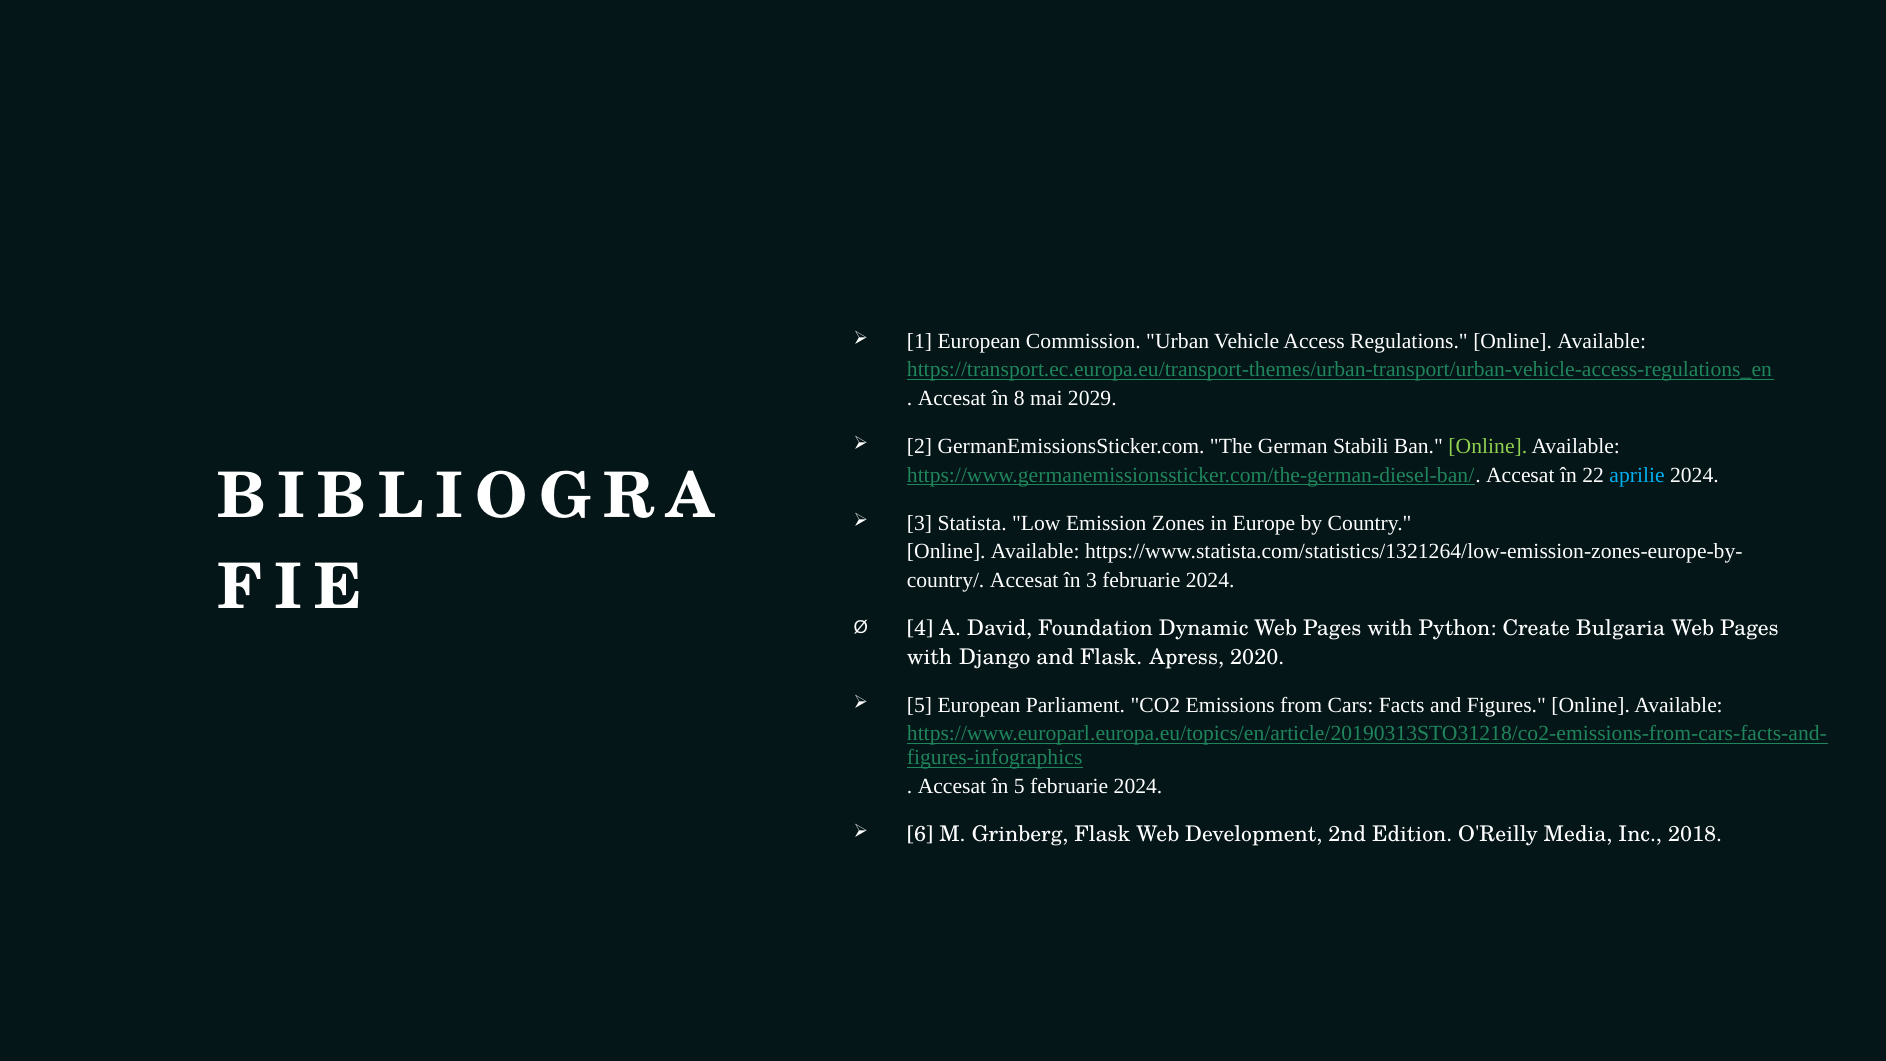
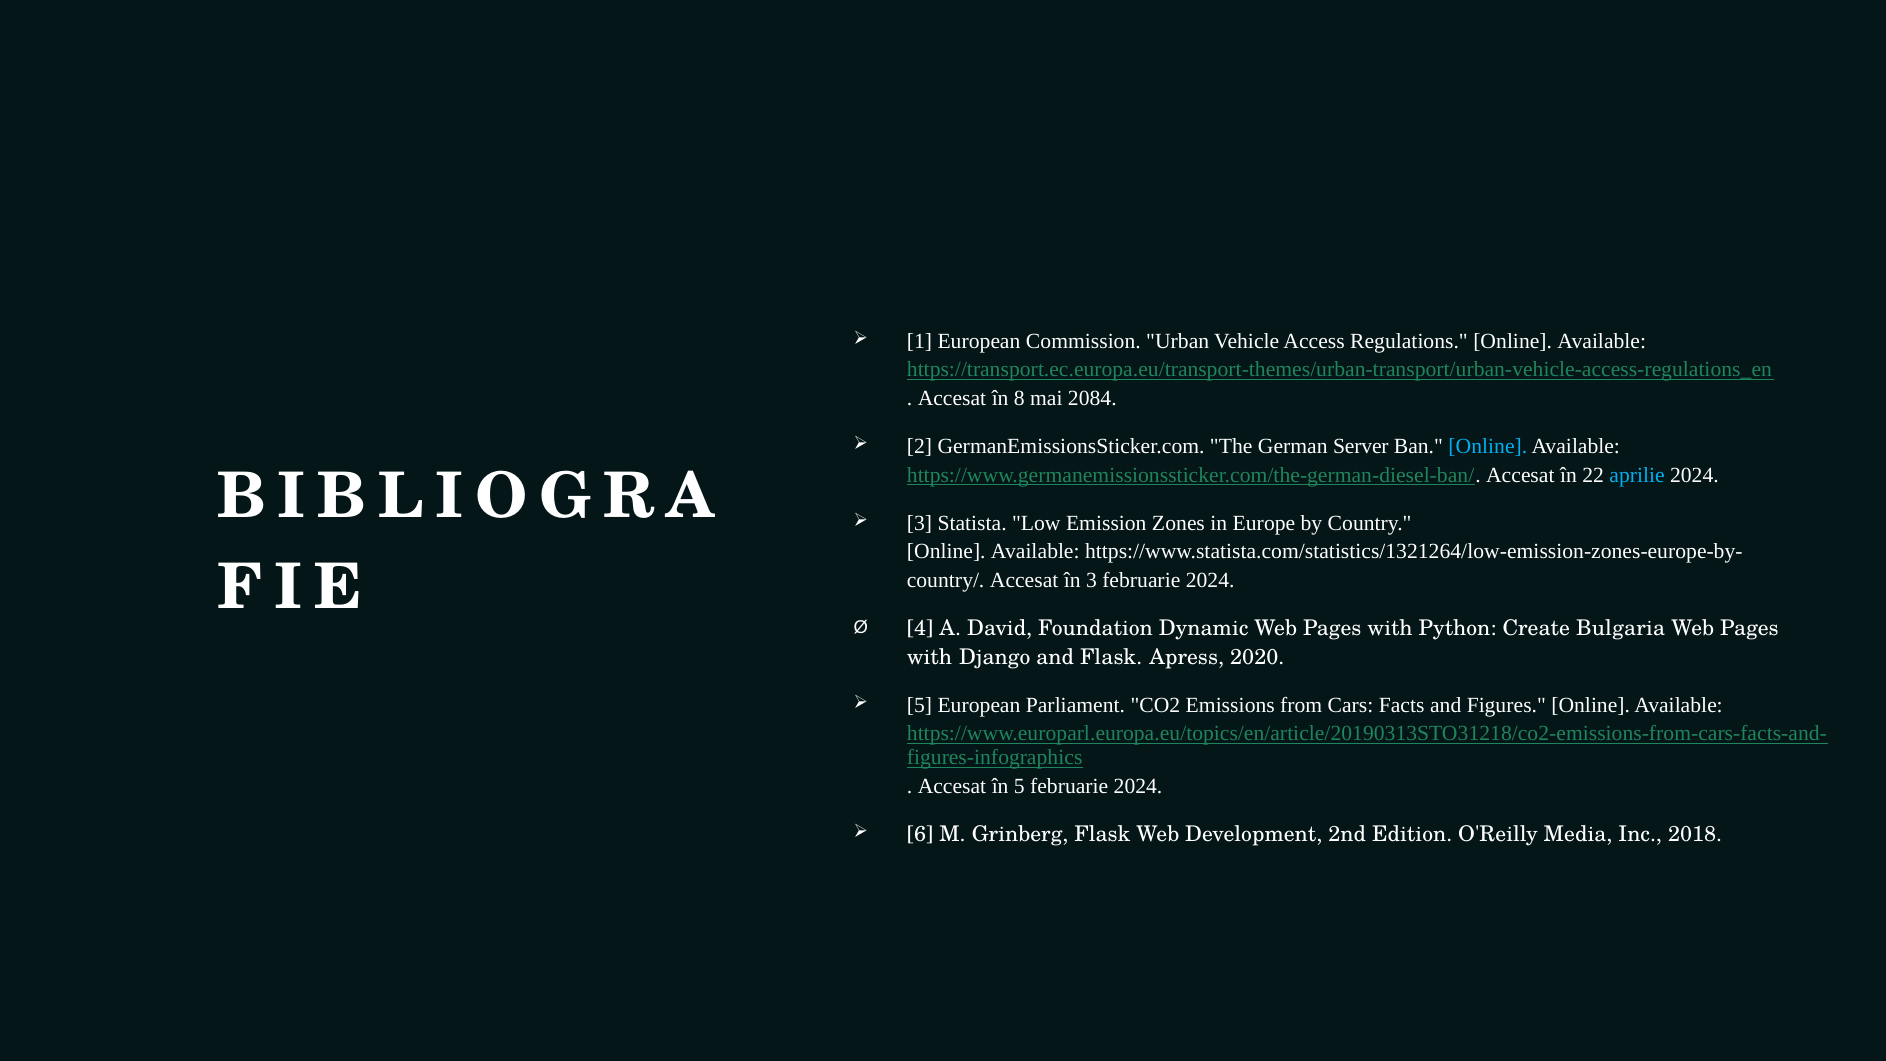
2029: 2029 -> 2084
Stabili: Stabili -> Server
Online at (1488, 446) colour: light green -> light blue
